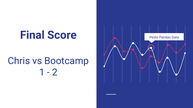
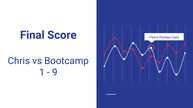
2: 2 -> 9
